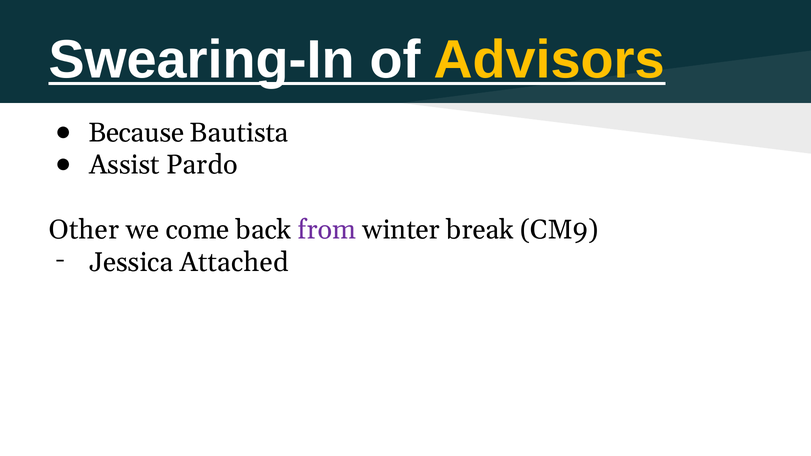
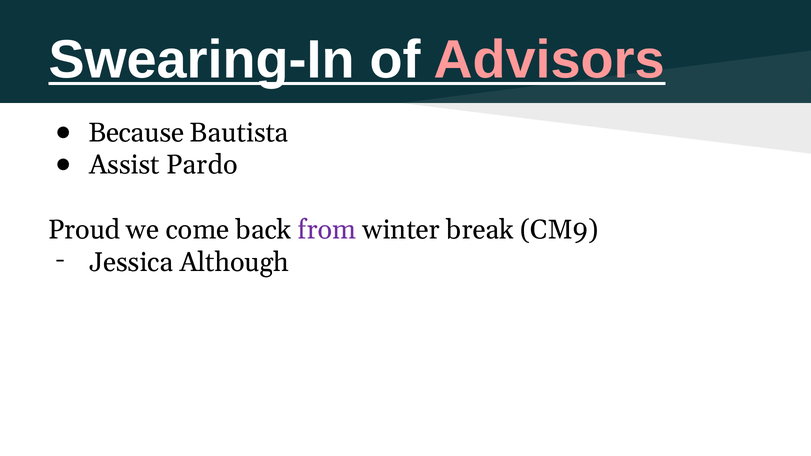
Advisors colour: yellow -> pink
Other: Other -> Proud
Attached: Attached -> Although
